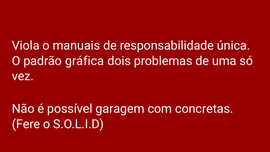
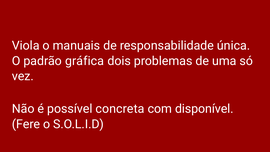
garagem: garagem -> concreta
concretas: concretas -> disponível
